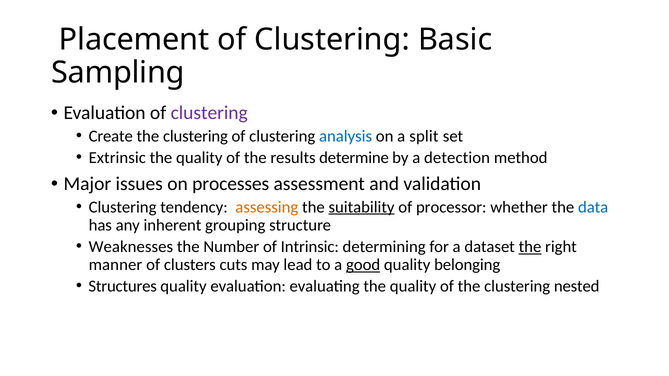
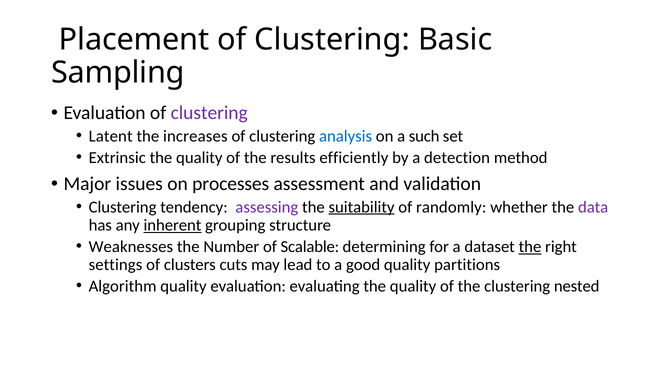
Create: Create -> Latent
clustering at (195, 136): clustering -> increases
split: split -> such
determine: determine -> efficiently
assessing colour: orange -> purple
processor: processor -> randomly
data colour: blue -> purple
inherent underline: none -> present
Intrinsic: Intrinsic -> Scalable
manner: manner -> settings
good underline: present -> none
belonging: belonging -> partitions
Structures: Structures -> Algorithm
